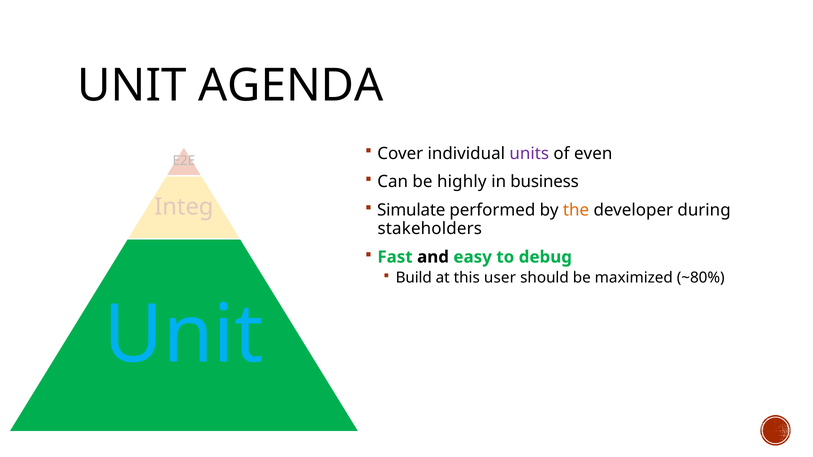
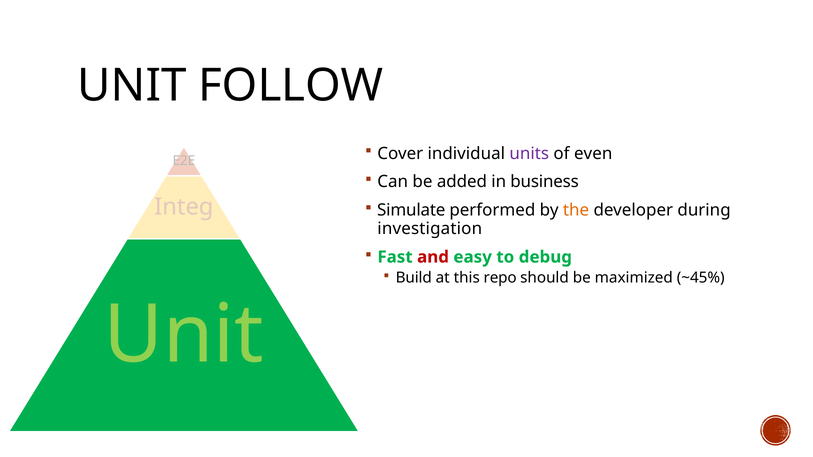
AGENDA: AGENDA -> FOLLOW
highly: highly -> added
stakeholders: stakeholders -> investigation
and colour: black -> red
user: user -> repo
~80%: ~80% -> ~45%
Unit at (184, 335) colour: light blue -> light green
